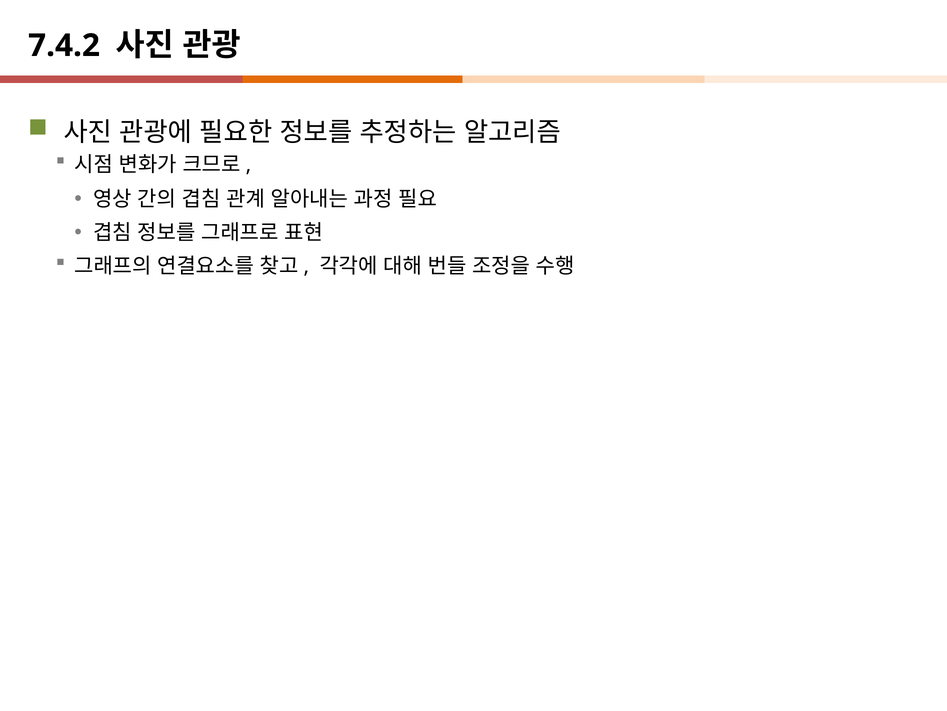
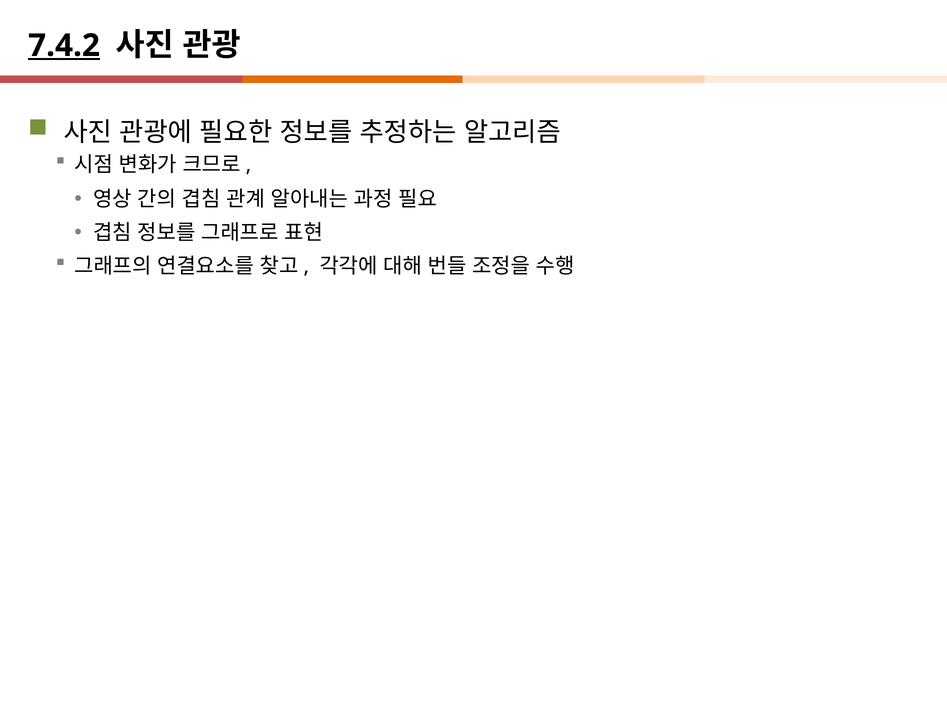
7.4.2 underline: none -> present
